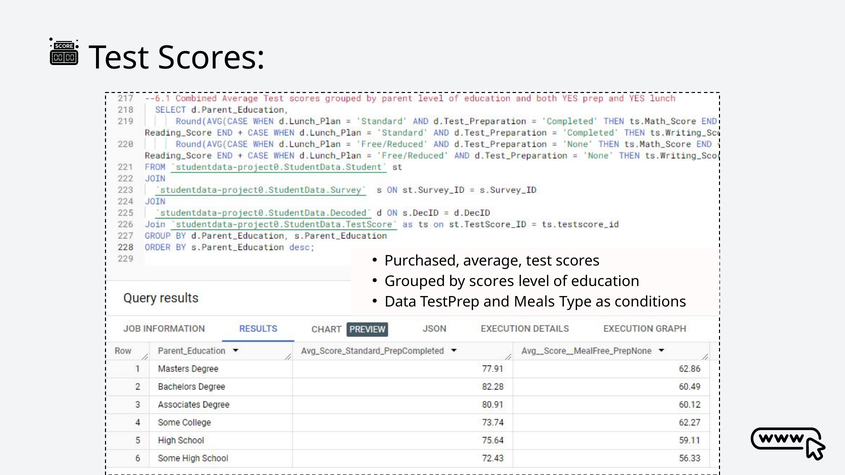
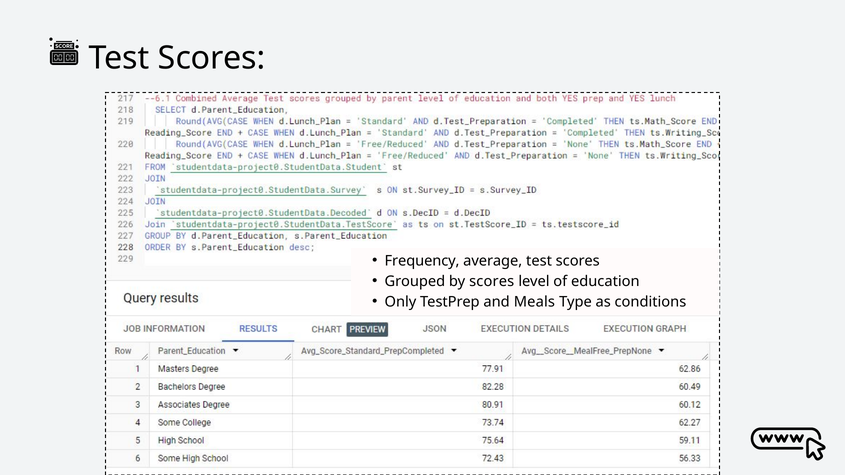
Purchased: Purchased -> Frequency
Data: Data -> Only
